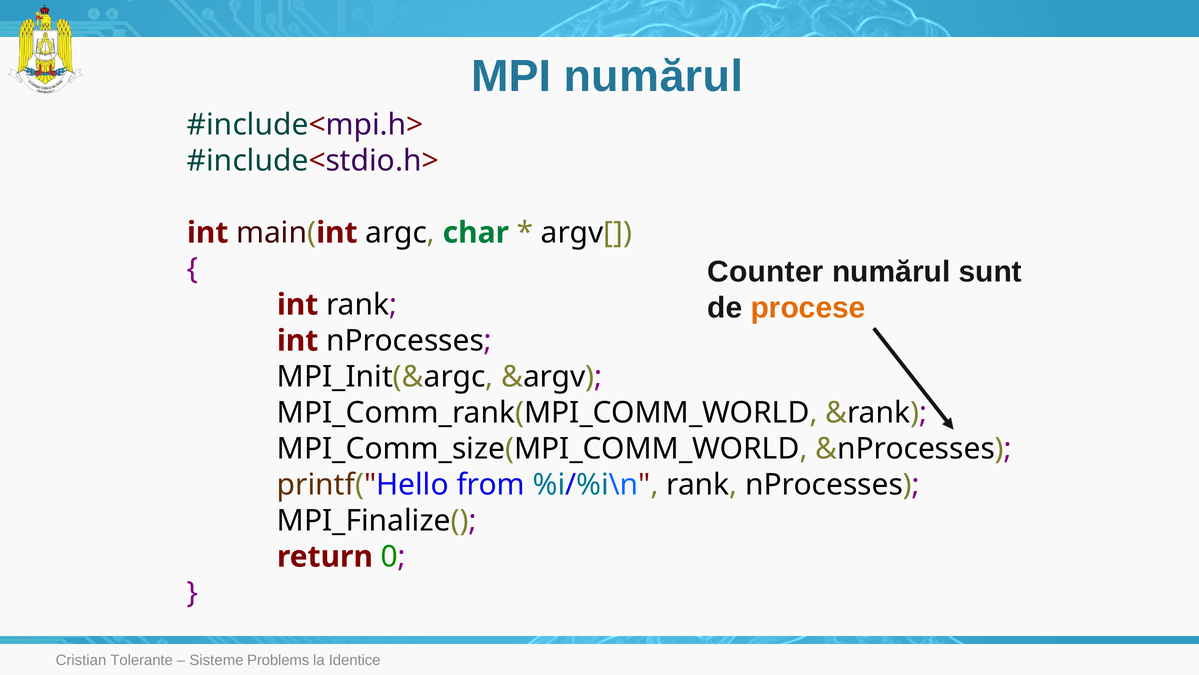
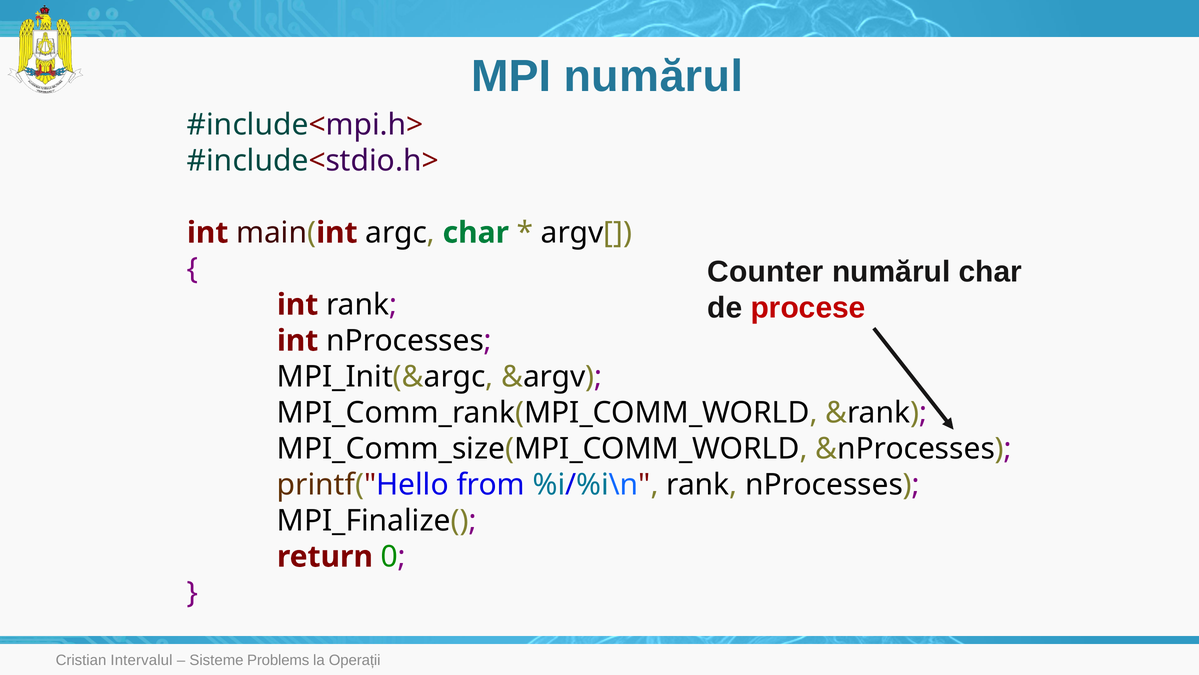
numărul sunt: sunt -> char
procese colour: orange -> red
Tolerante: Tolerante -> Intervalul
Identice: Identice -> Operații
